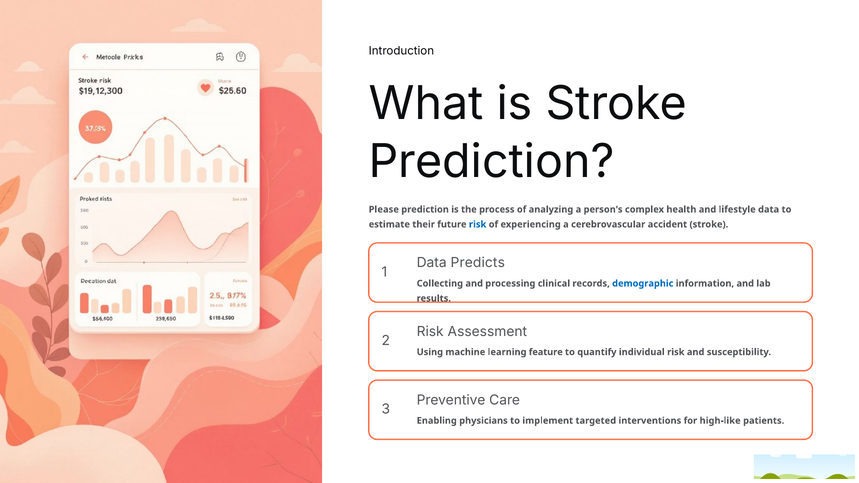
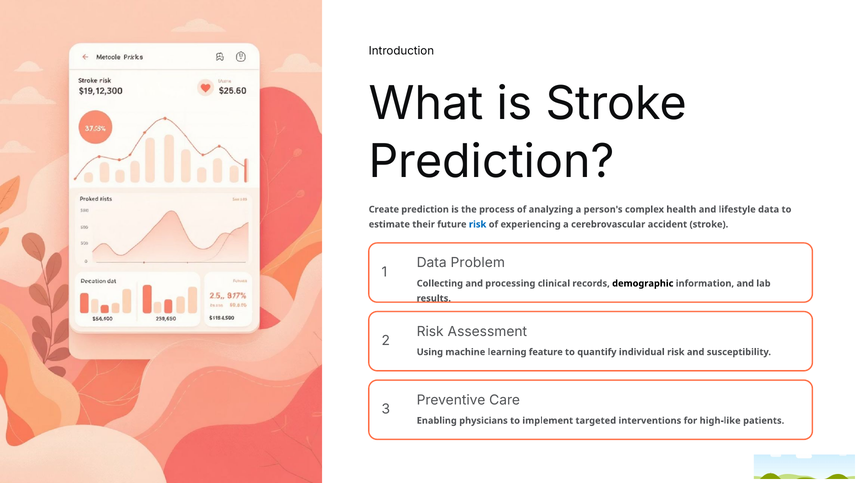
Please: Please -> Create
Predicts: Predicts -> Problem
demographic colour: blue -> black
